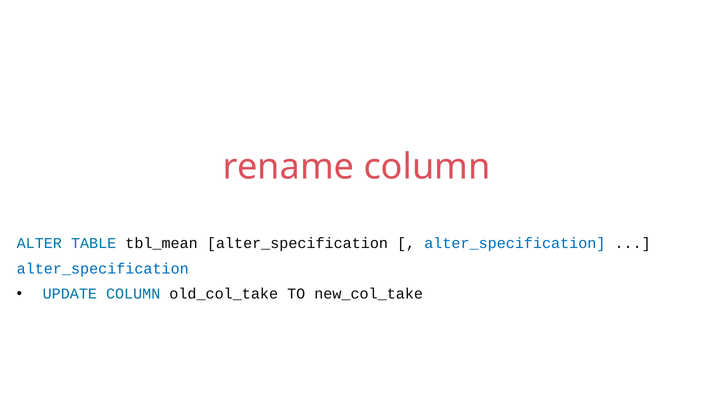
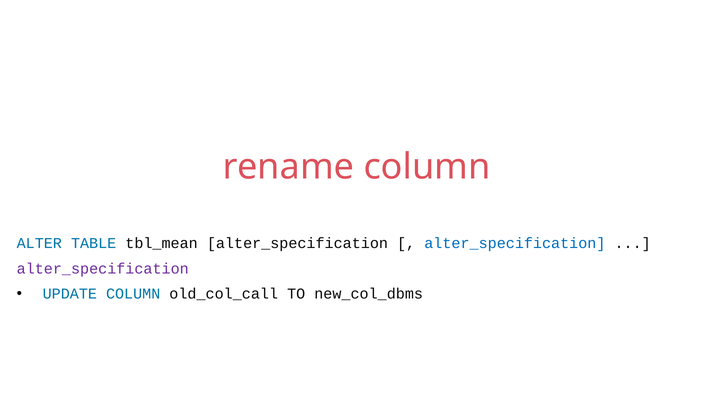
alter_specification at (103, 269) colour: blue -> purple
old_col_take: old_col_take -> old_col_call
new_col_take: new_col_take -> new_col_dbms
